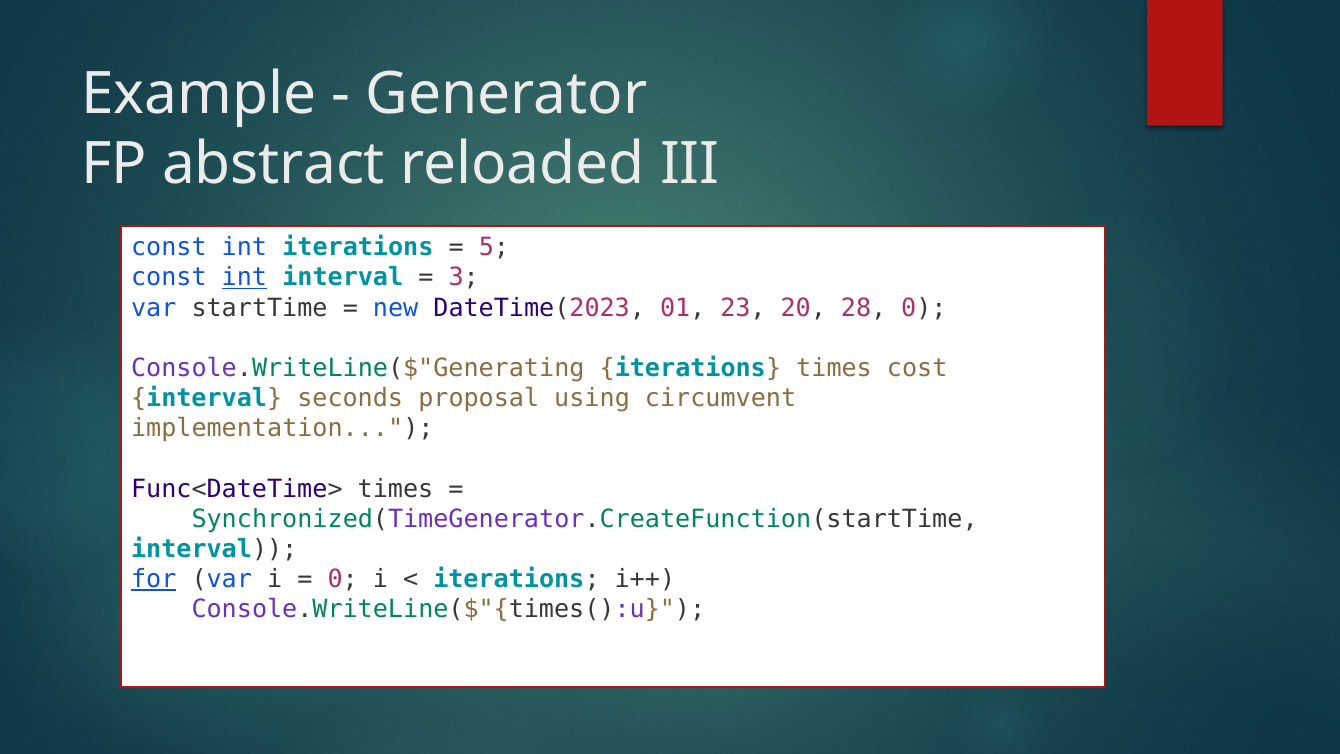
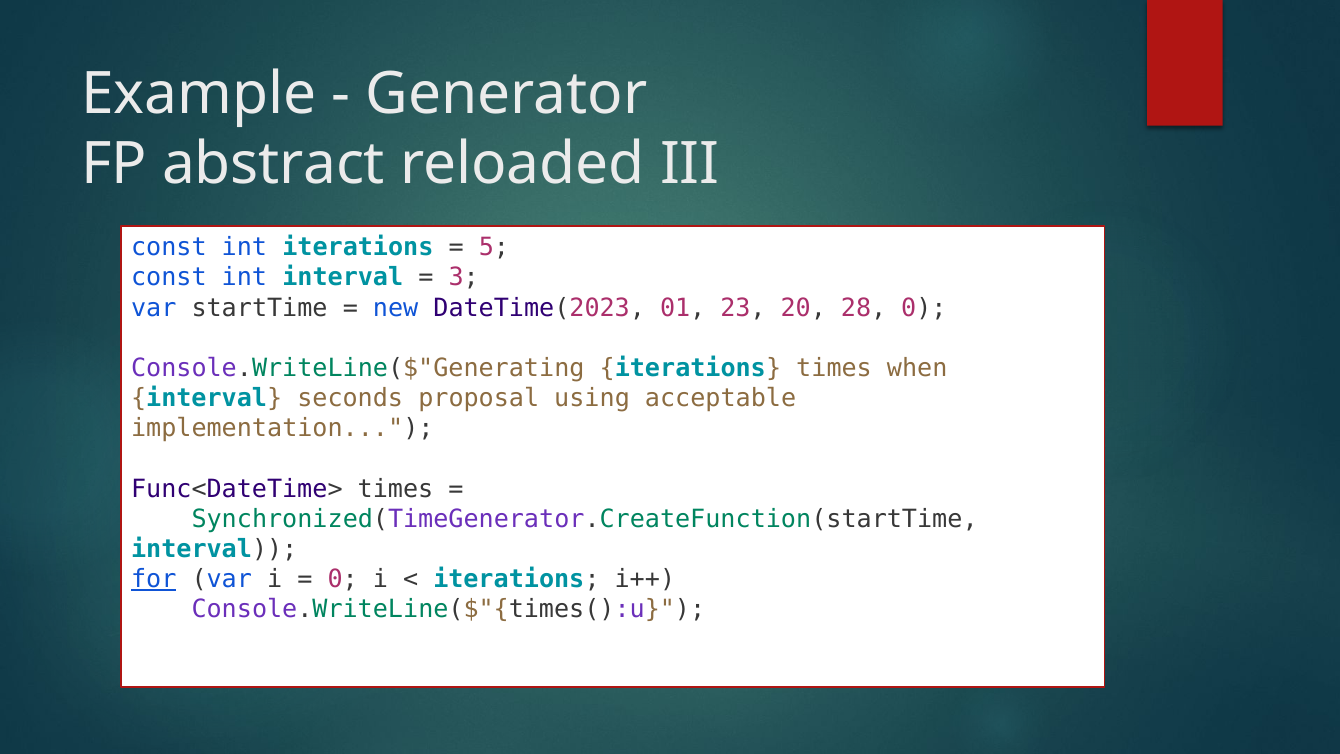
int at (244, 278) underline: present -> none
cost: cost -> when
circumvent: circumvent -> acceptable
